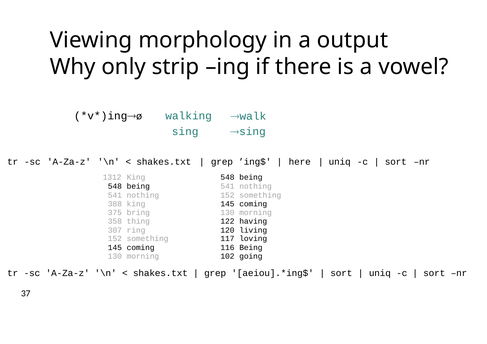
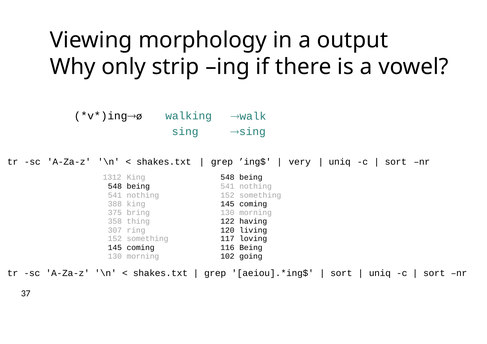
here: here -> very
